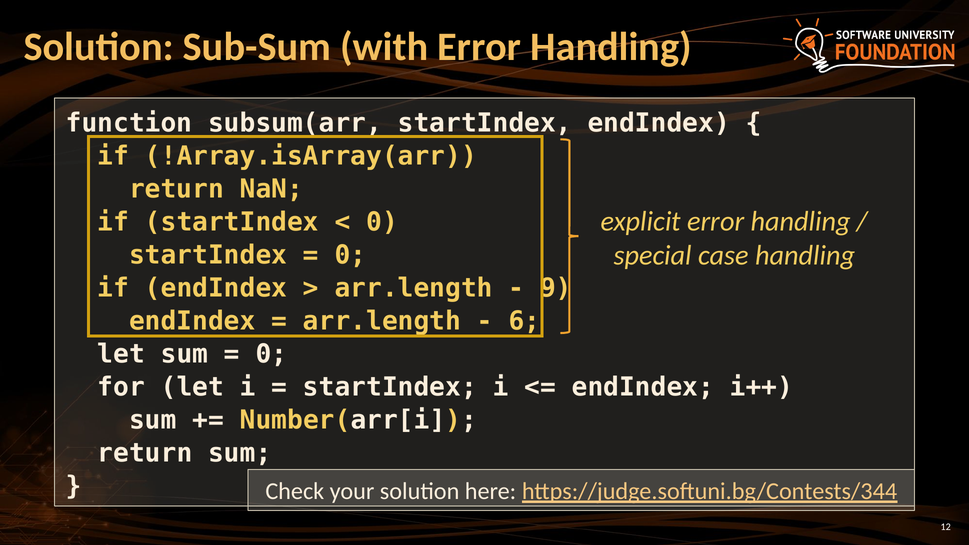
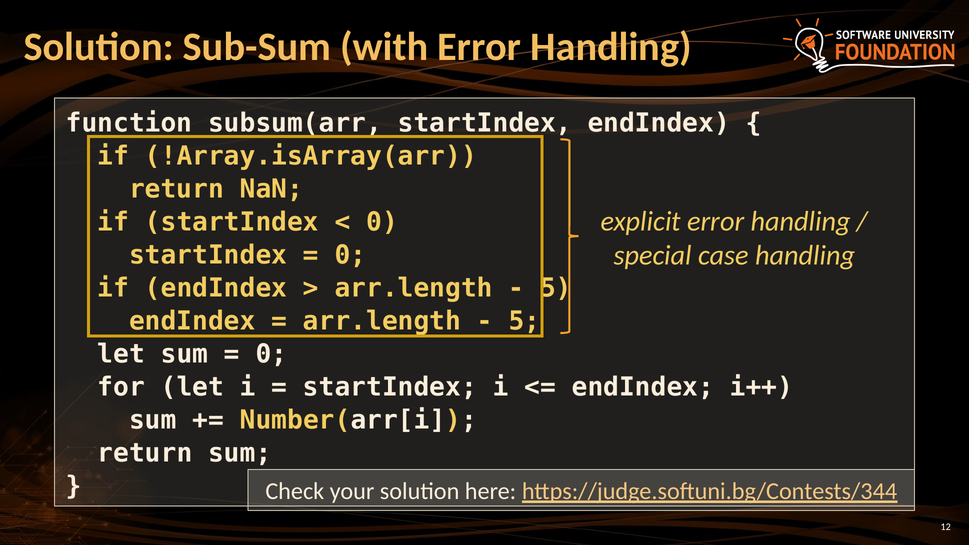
9 at (556, 288): 9 -> 5
6 at (524, 321): 6 -> 5
